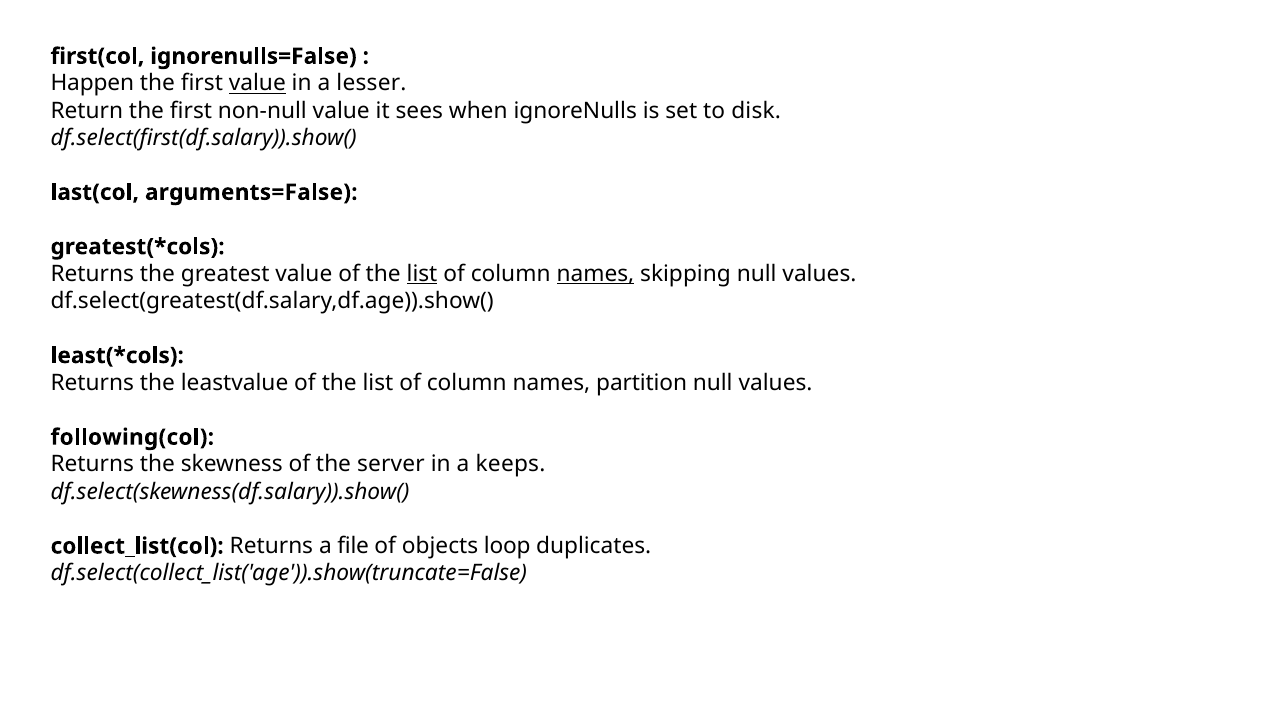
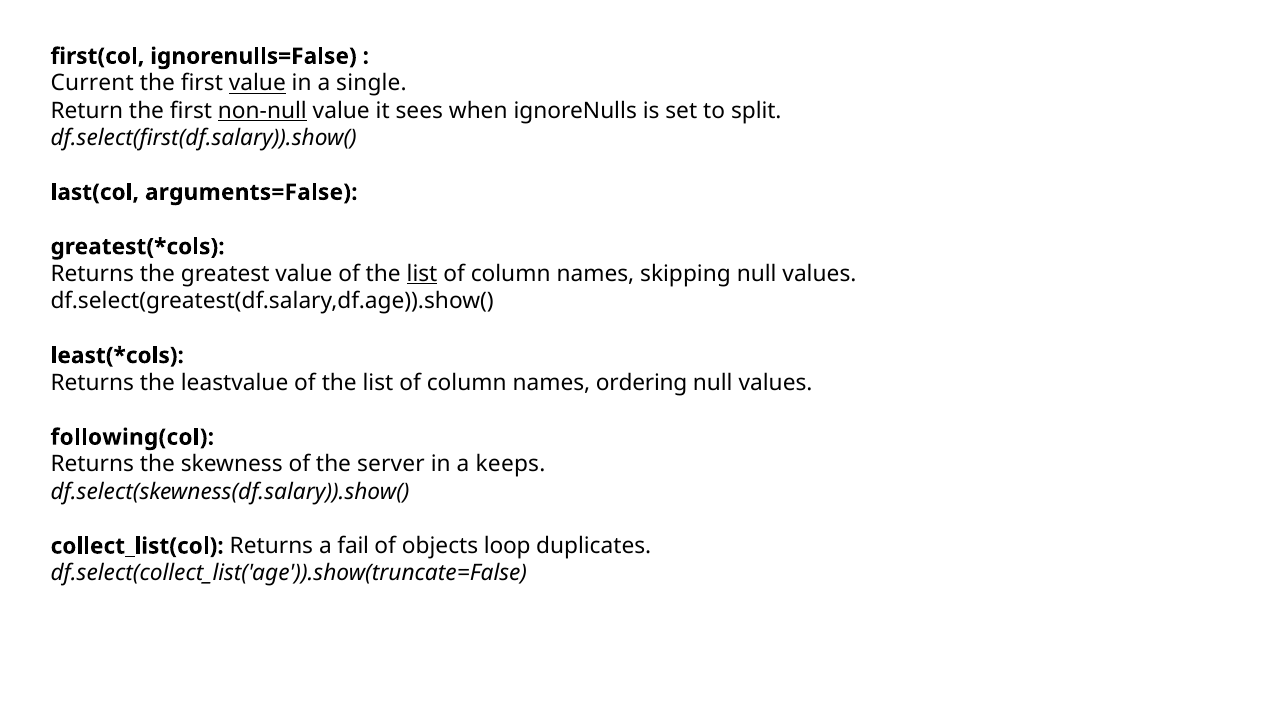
Happen: Happen -> Current
lesser: lesser -> single
non-null underline: none -> present
disk: disk -> split
names at (595, 274) underline: present -> none
partition: partition -> ordering
file: file -> fail
